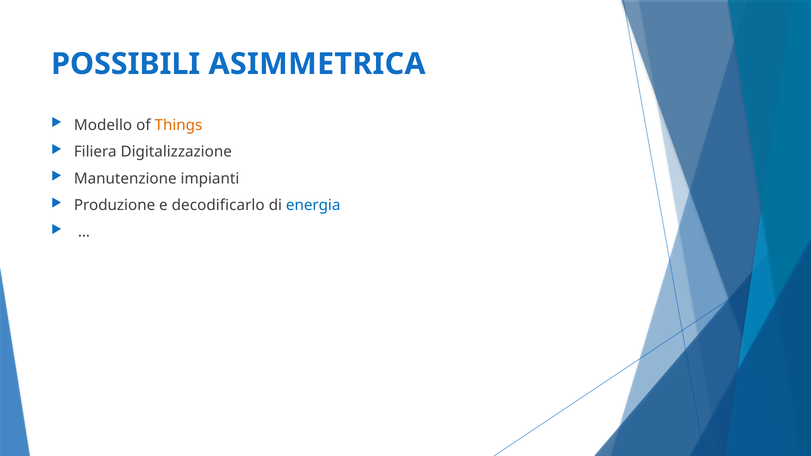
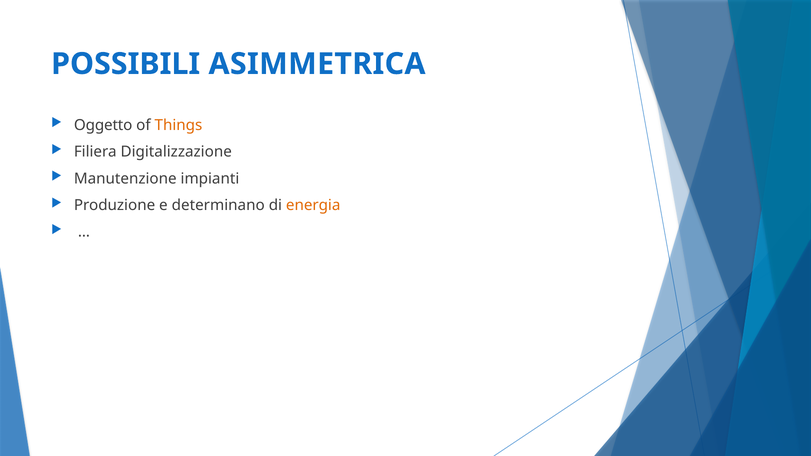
Modello: Modello -> Oggetto
decodificarlo: decodificarlo -> determinano
energia colour: blue -> orange
